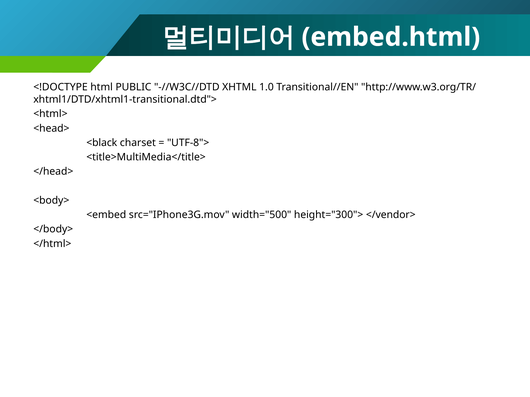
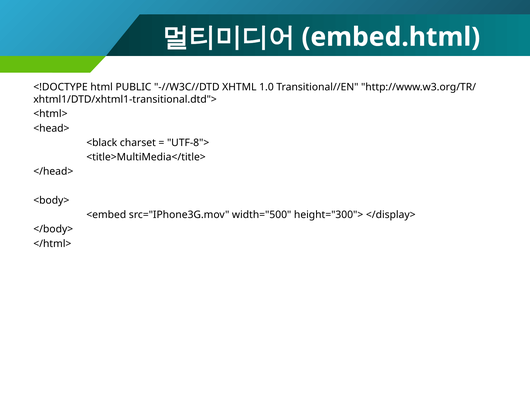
</vendor>: </vendor> -> </display>
